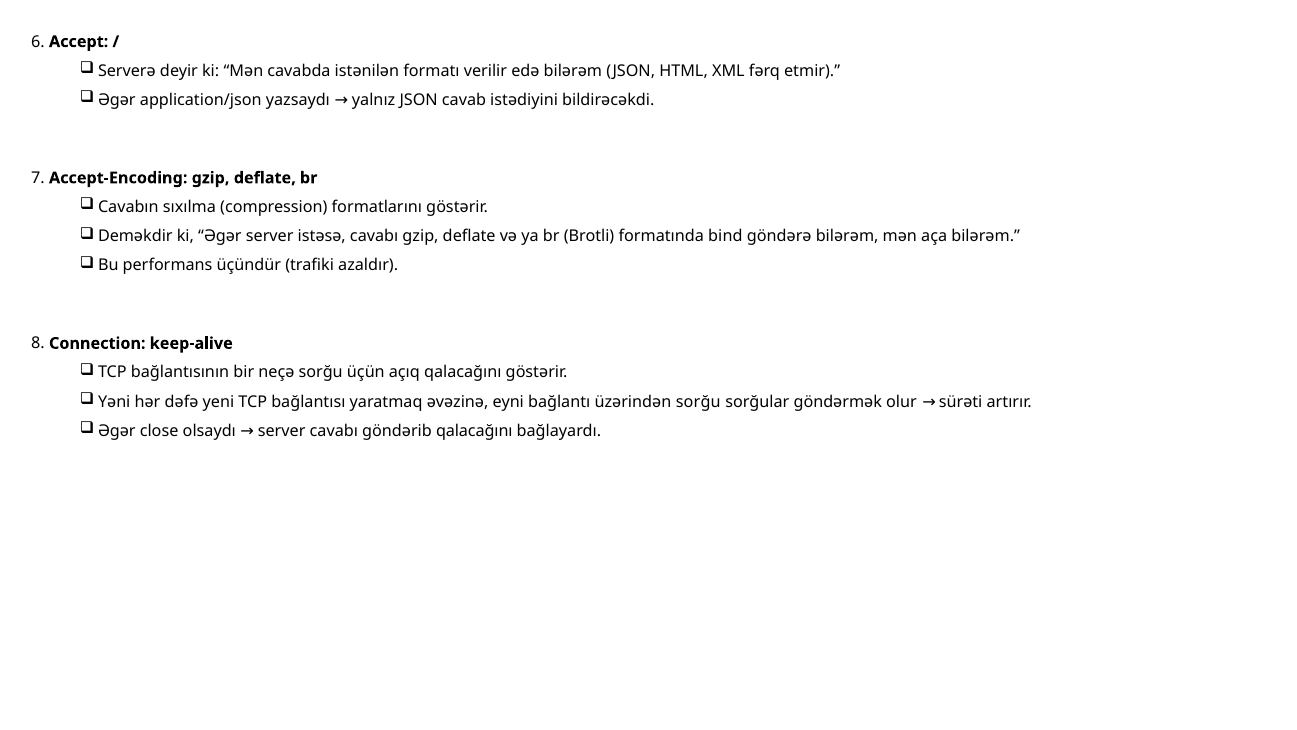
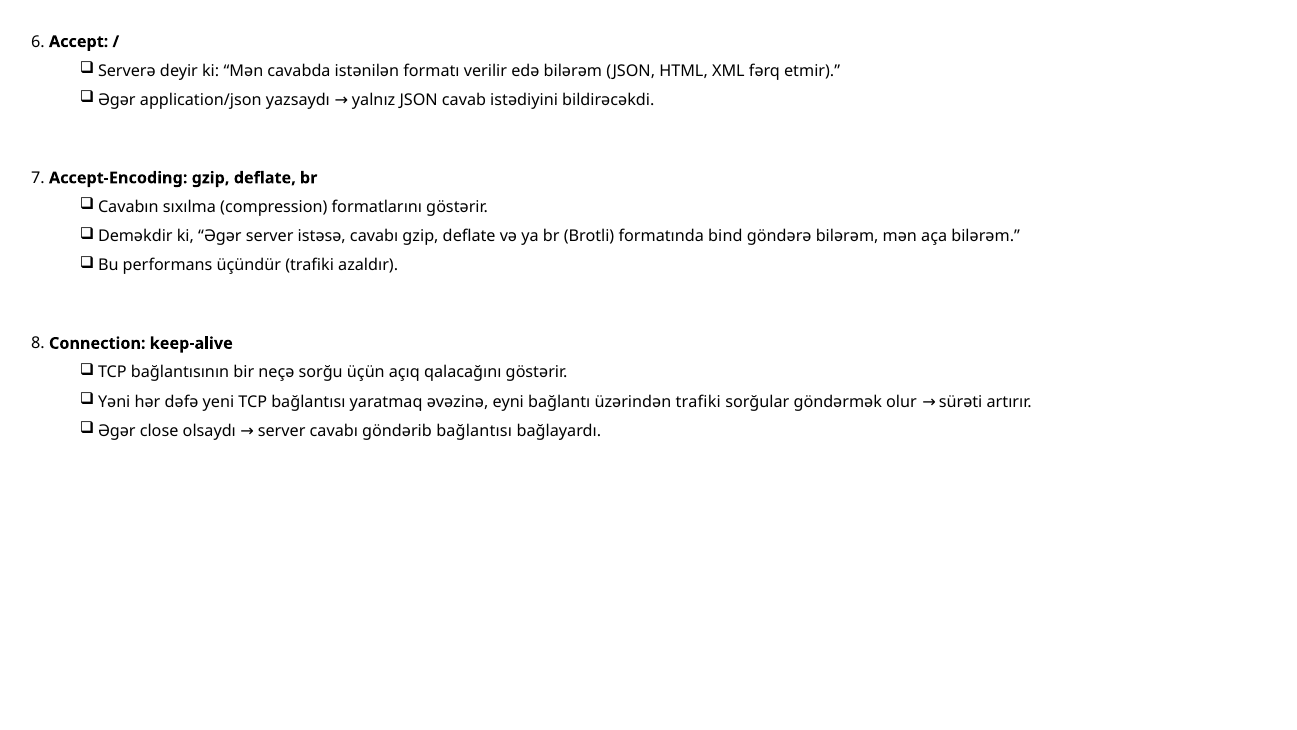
üzərindən sorğu: sorğu -> trafiki
göndərib qalacağını: qalacağını -> bağlantısı
